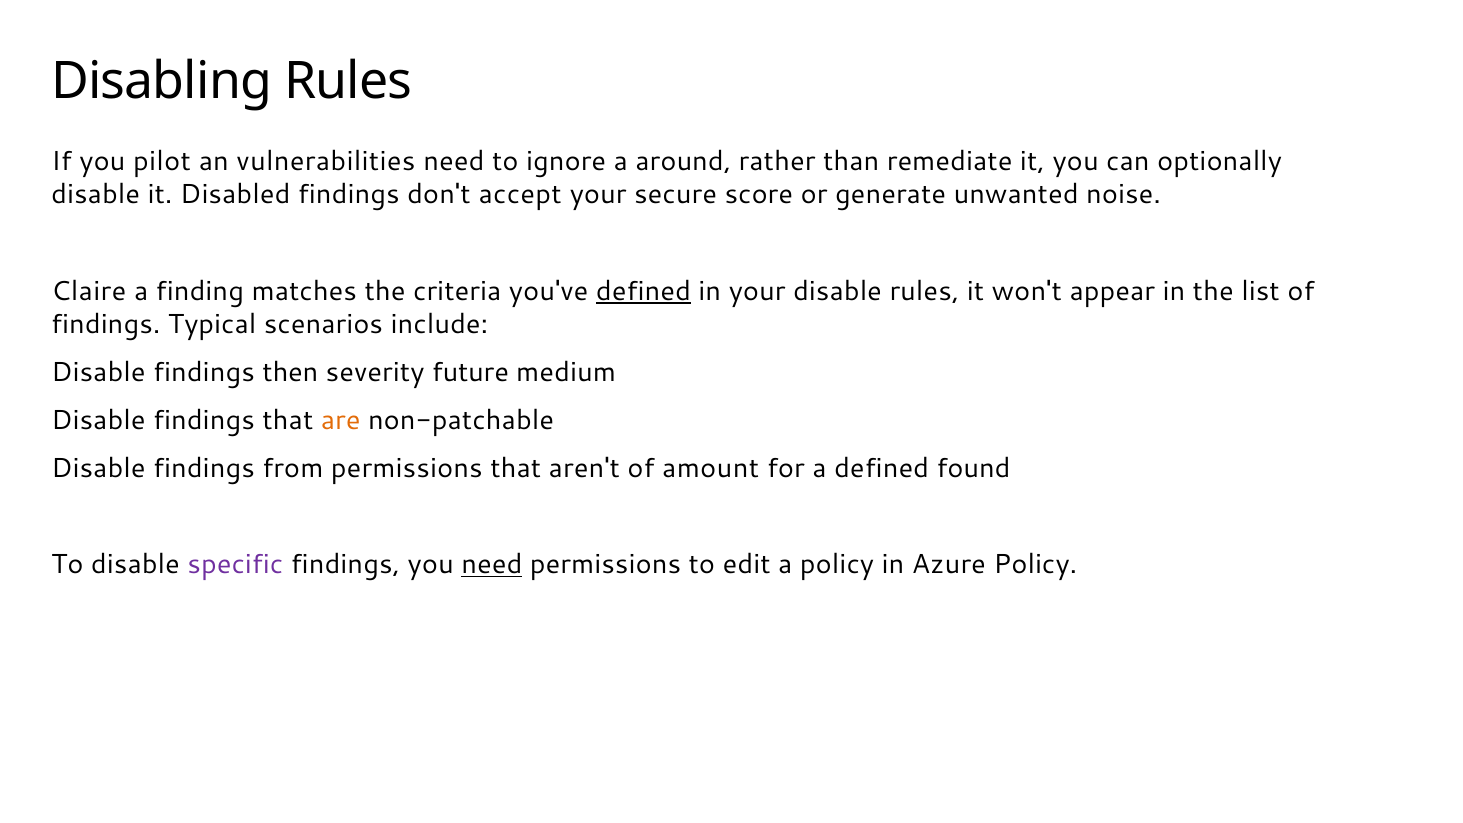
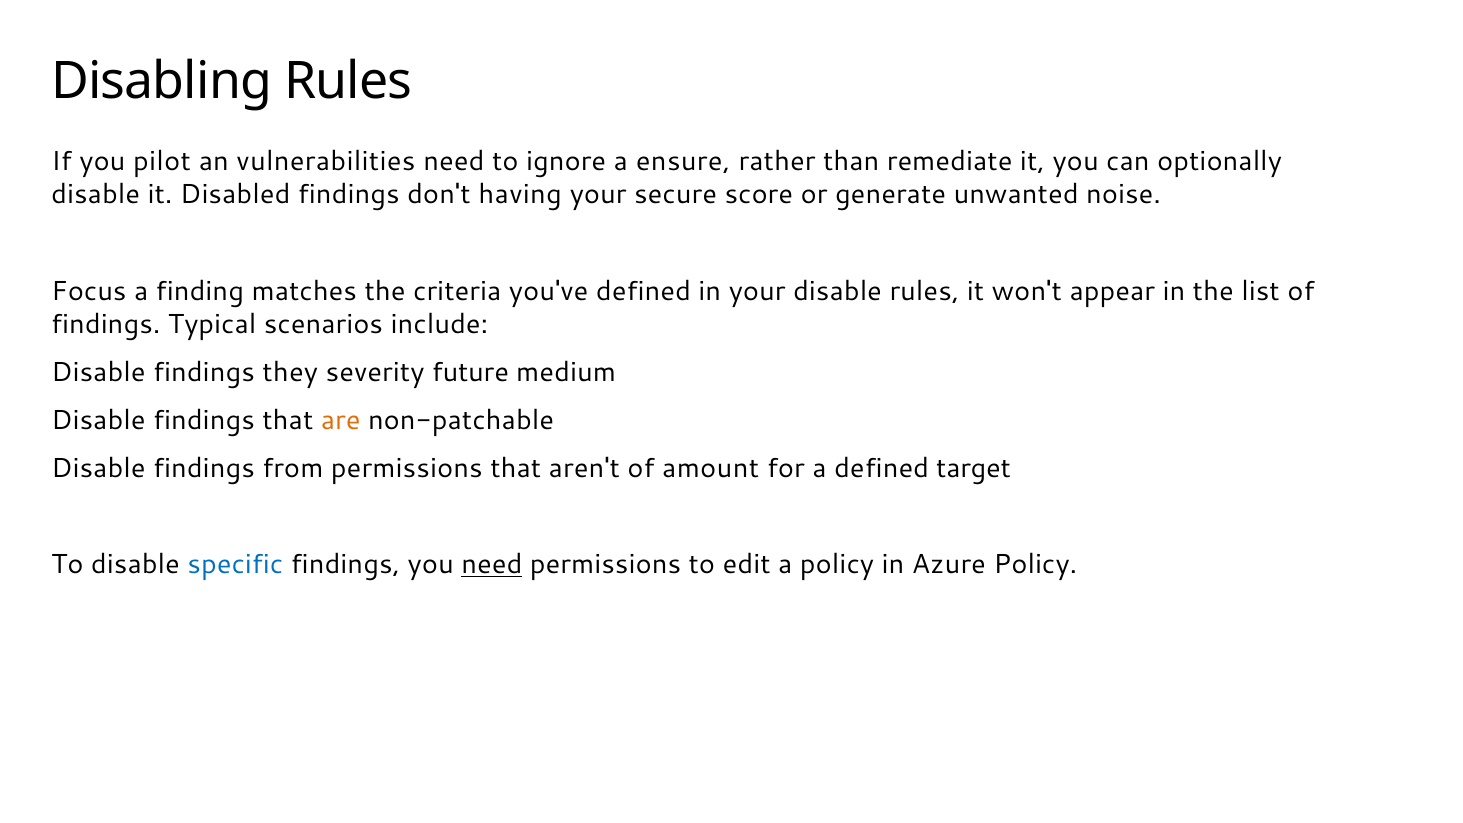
around: around -> ensure
accept: accept -> having
Claire: Claire -> Focus
defined at (643, 291) underline: present -> none
then: then -> they
found: found -> target
specific colour: purple -> blue
